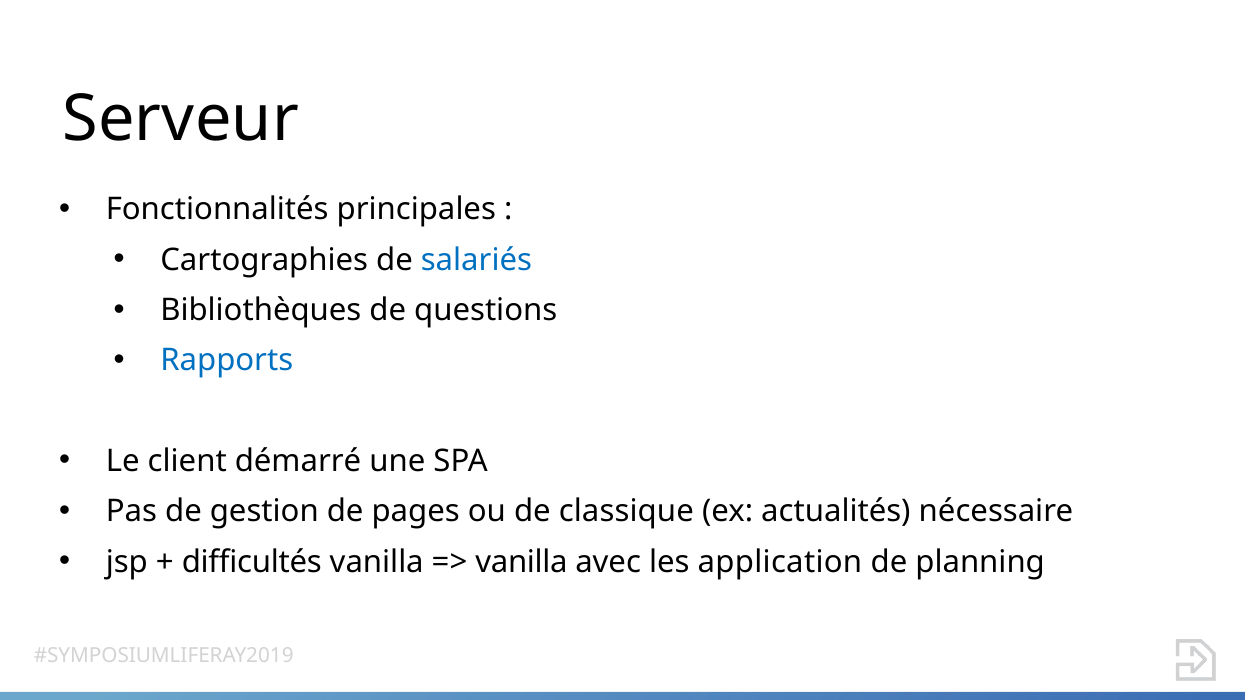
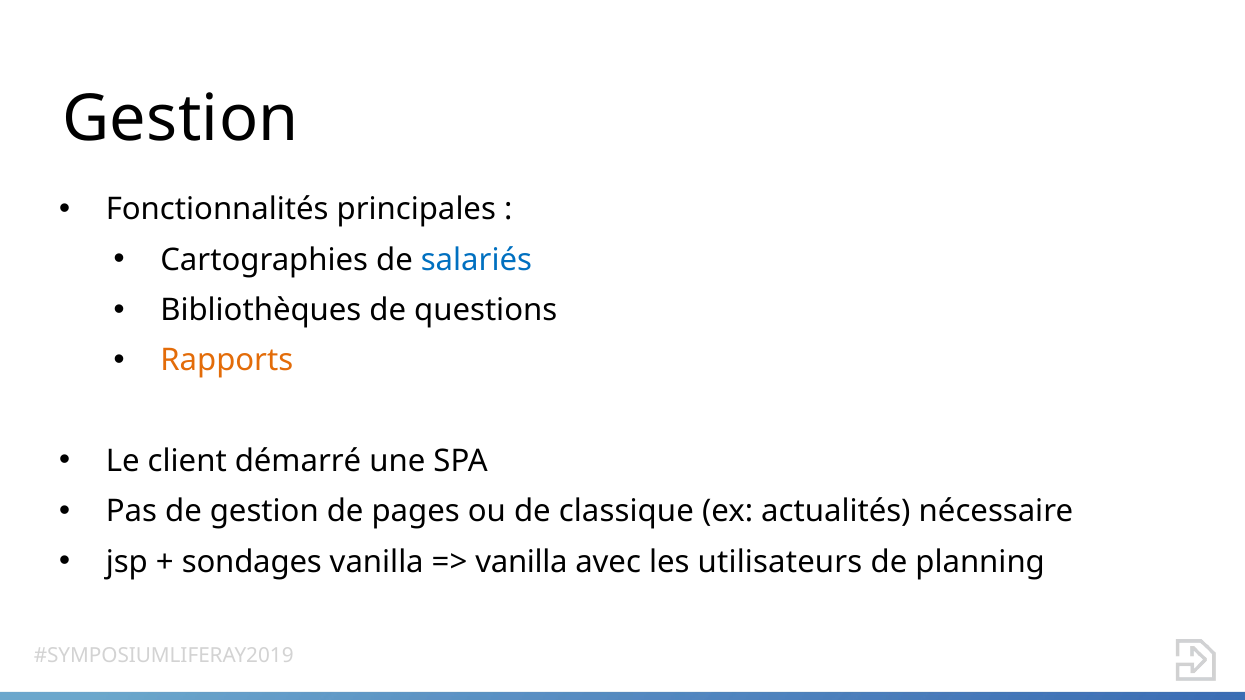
Serveur at (181, 120): Serveur -> Gestion
Rapports colour: blue -> orange
difficultés: difficultés -> sondages
application: application -> utilisateurs
